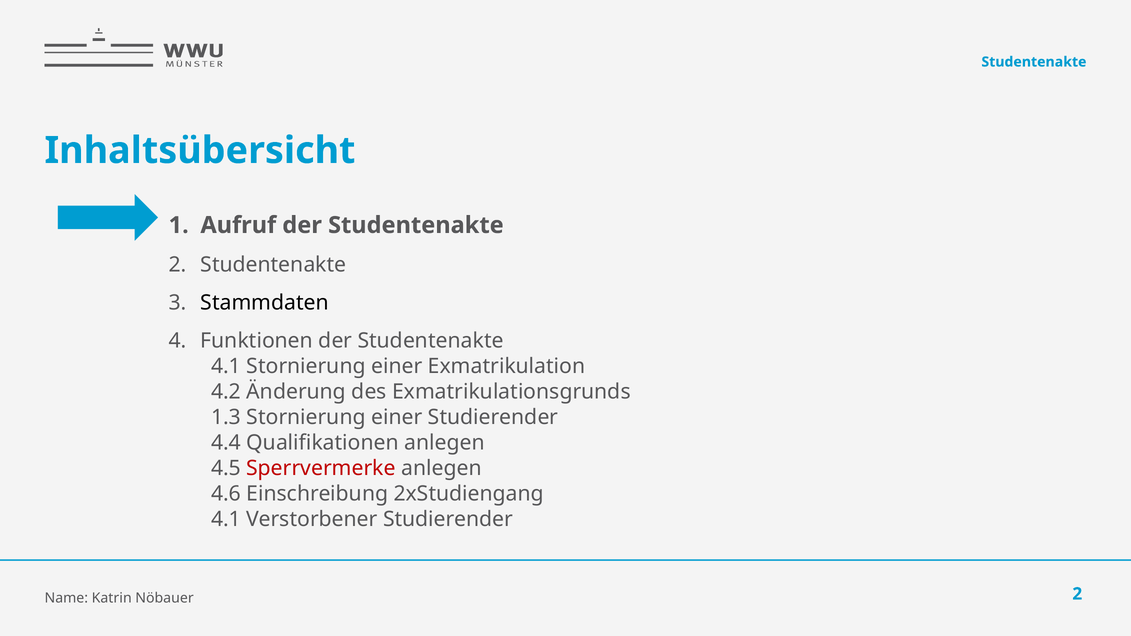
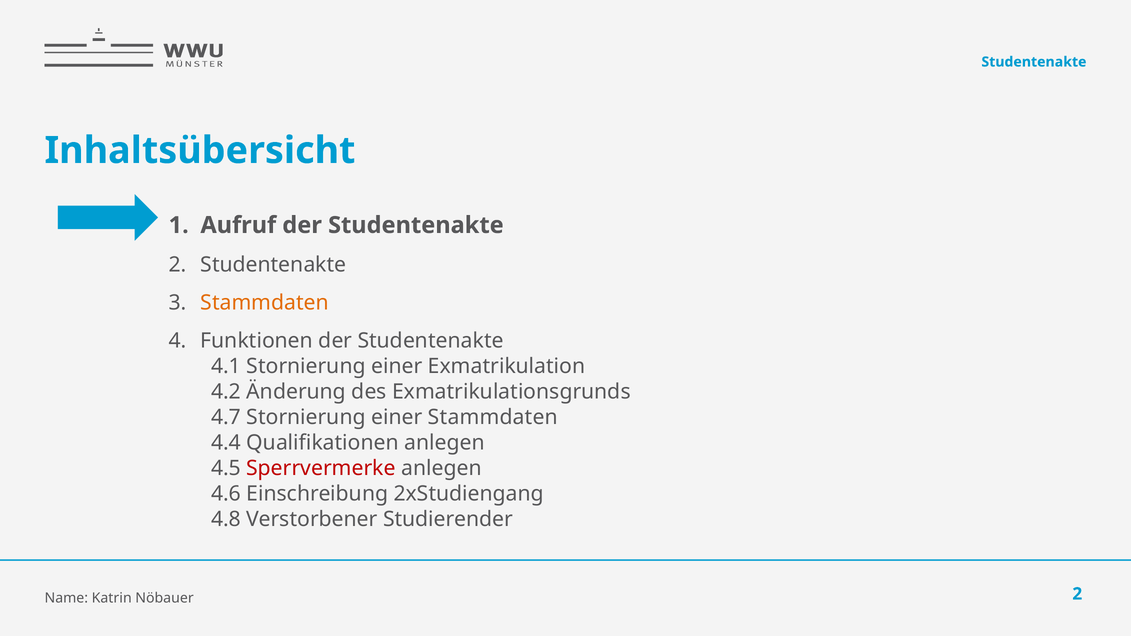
Stammdaten at (265, 303) colour: black -> orange
1.3: 1.3 -> 4.7
einer Studierender: Studierender -> Stammdaten
4.1 at (226, 519): 4.1 -> 4.8
